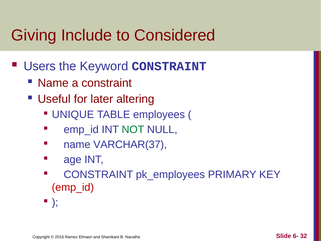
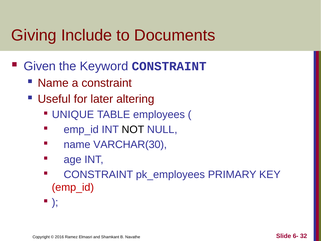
Considered: Considered -> Documents
Users: Users -> Given
NOT colour: green -> black
VARCHAR(37: VARCHAR(37 -> VARCHAR(30
